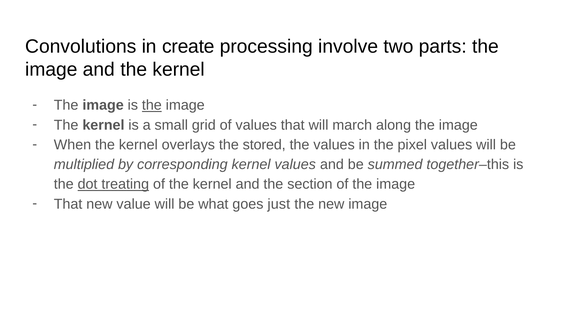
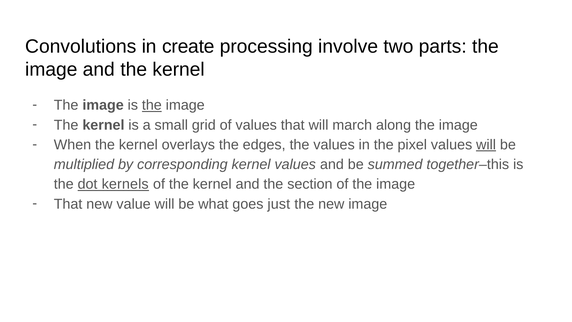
stored: stored -> edges
will at (486, 145) underline: none -> present
treating: treating -> kernels
